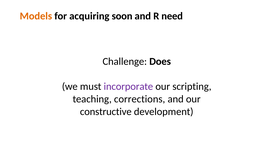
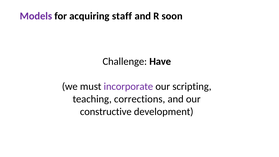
Models colour: orange -> purple
soon: soon -> staff
need: need -> soon
Does: Does -> Have
